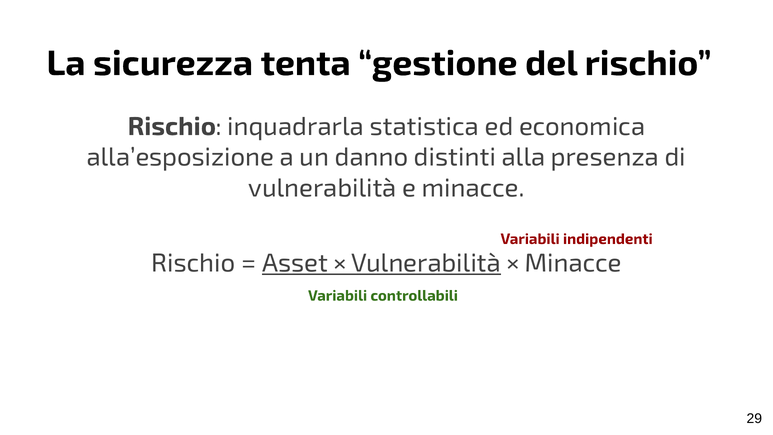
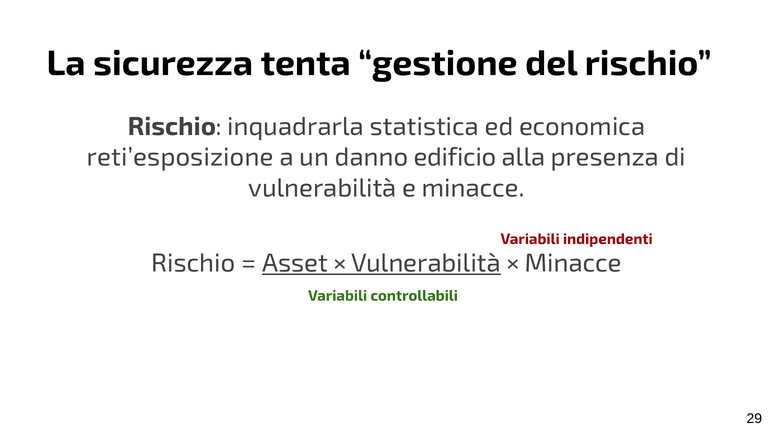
alla’esposizione: alla’esposizione -> reti’esposizione
distinti: distinti -> edificio
